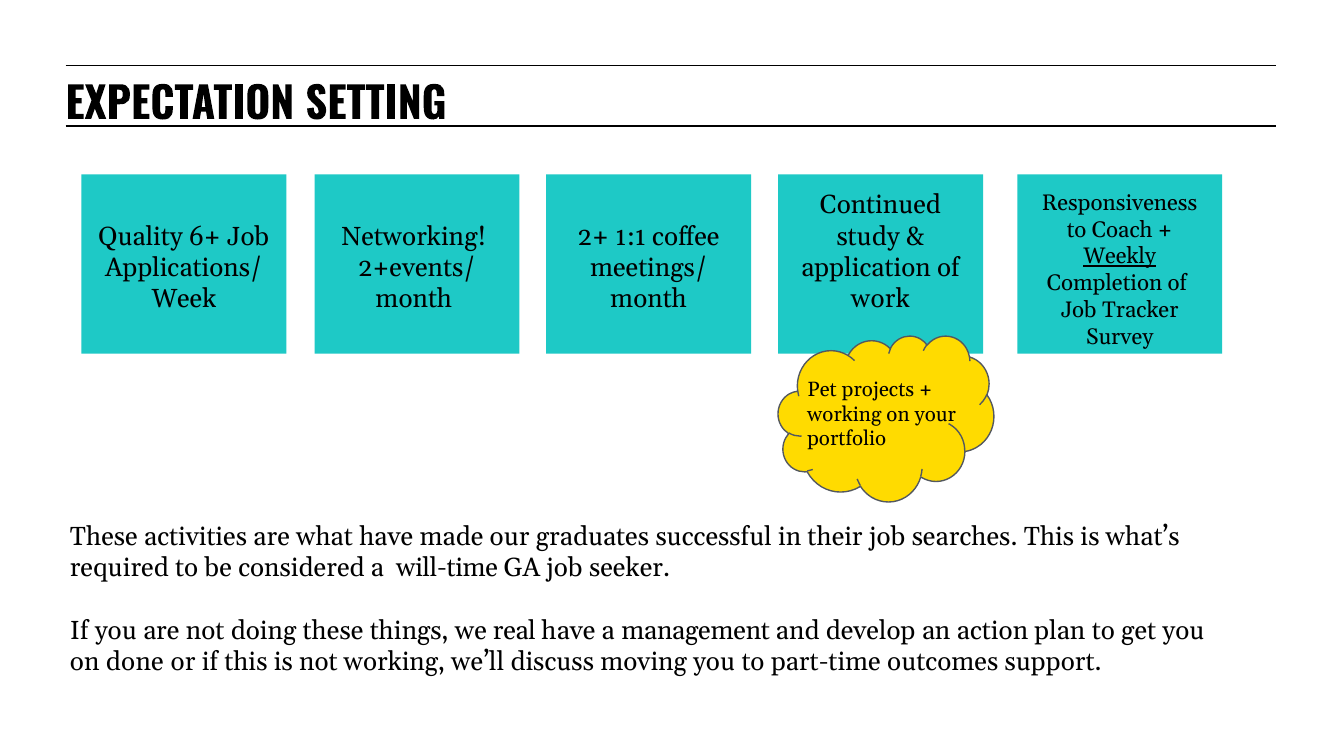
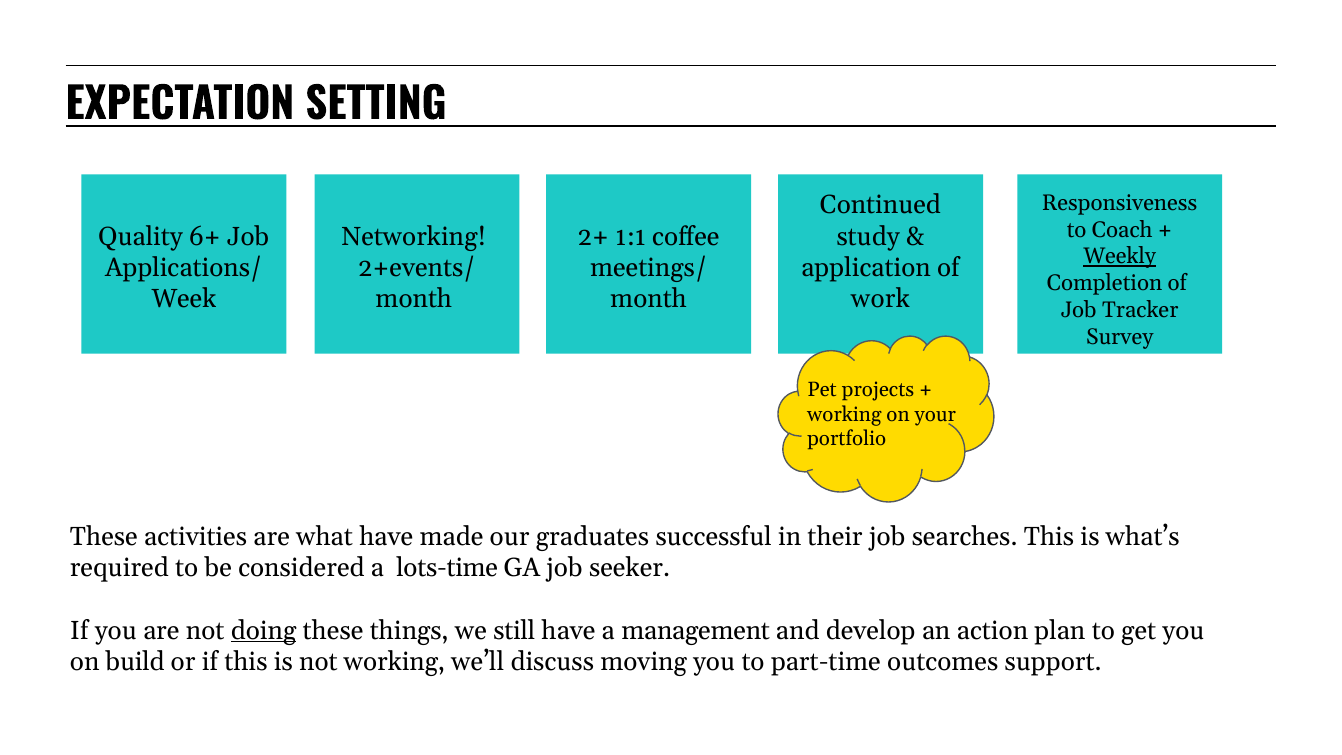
will-time: will-time -> lots-time
doing underline: none -> present
real: real -> still
done: done -> build
